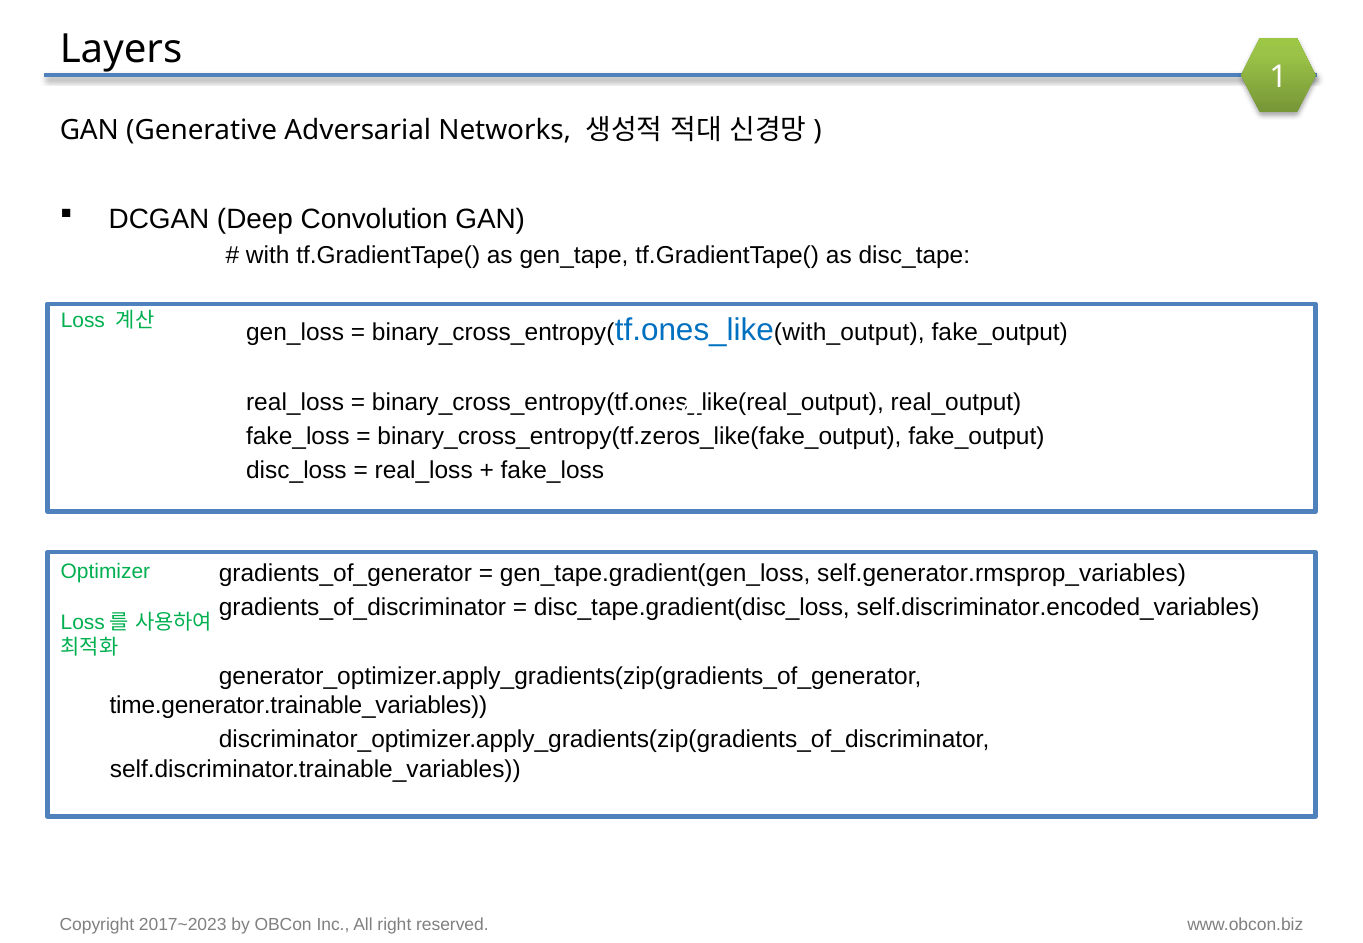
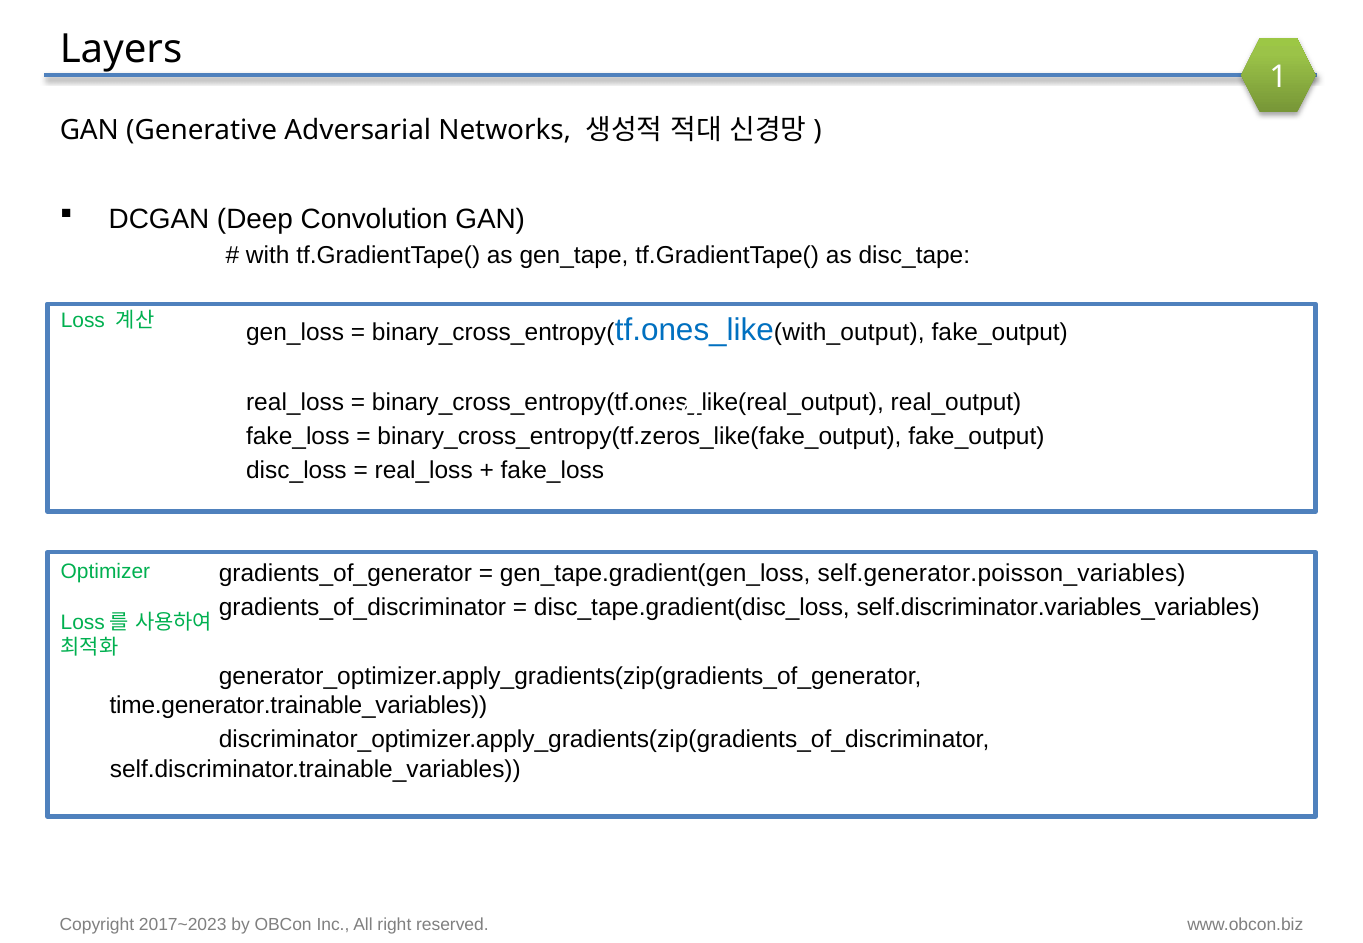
self.generator.rmsprop_variables: self.generator.rmsprop_variables -> self.generator.poisson_variables
self.discriminator.encoded_variables: self.discriminator.encoded_variables -> self.discriminator.variables_variables
